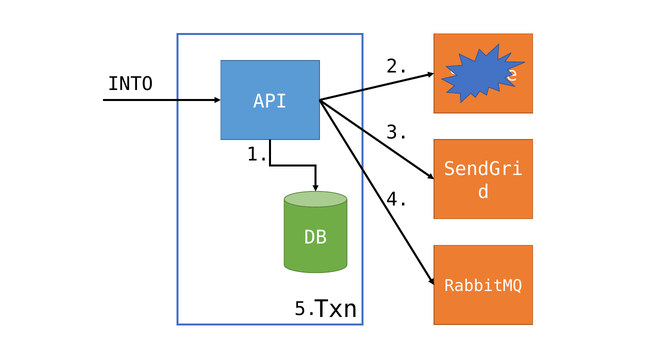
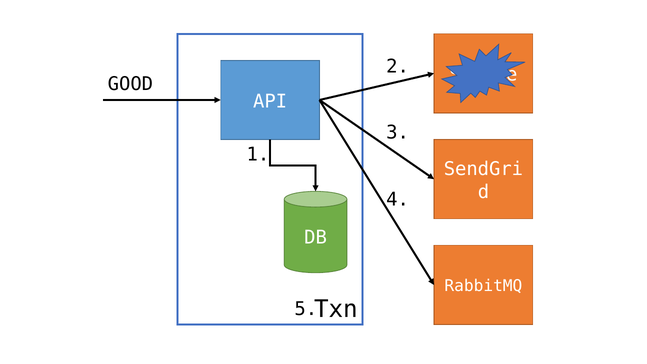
INTO: INTO -> GOOD
